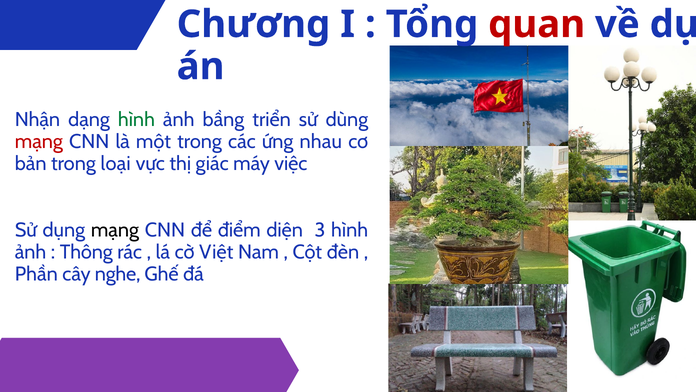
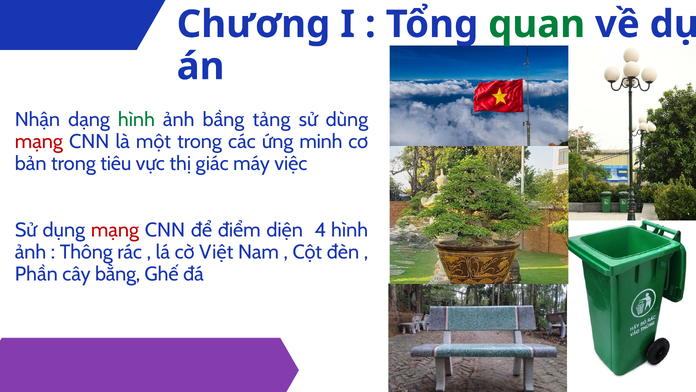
quan colour: red -> green
triển: triển -> tảng
nhau: nhau -> minh
loại: loại -> tiêu
mạng at (115, 230) colour: black -> red
3: 3 -> 4
nghe: nghe -> bằng
